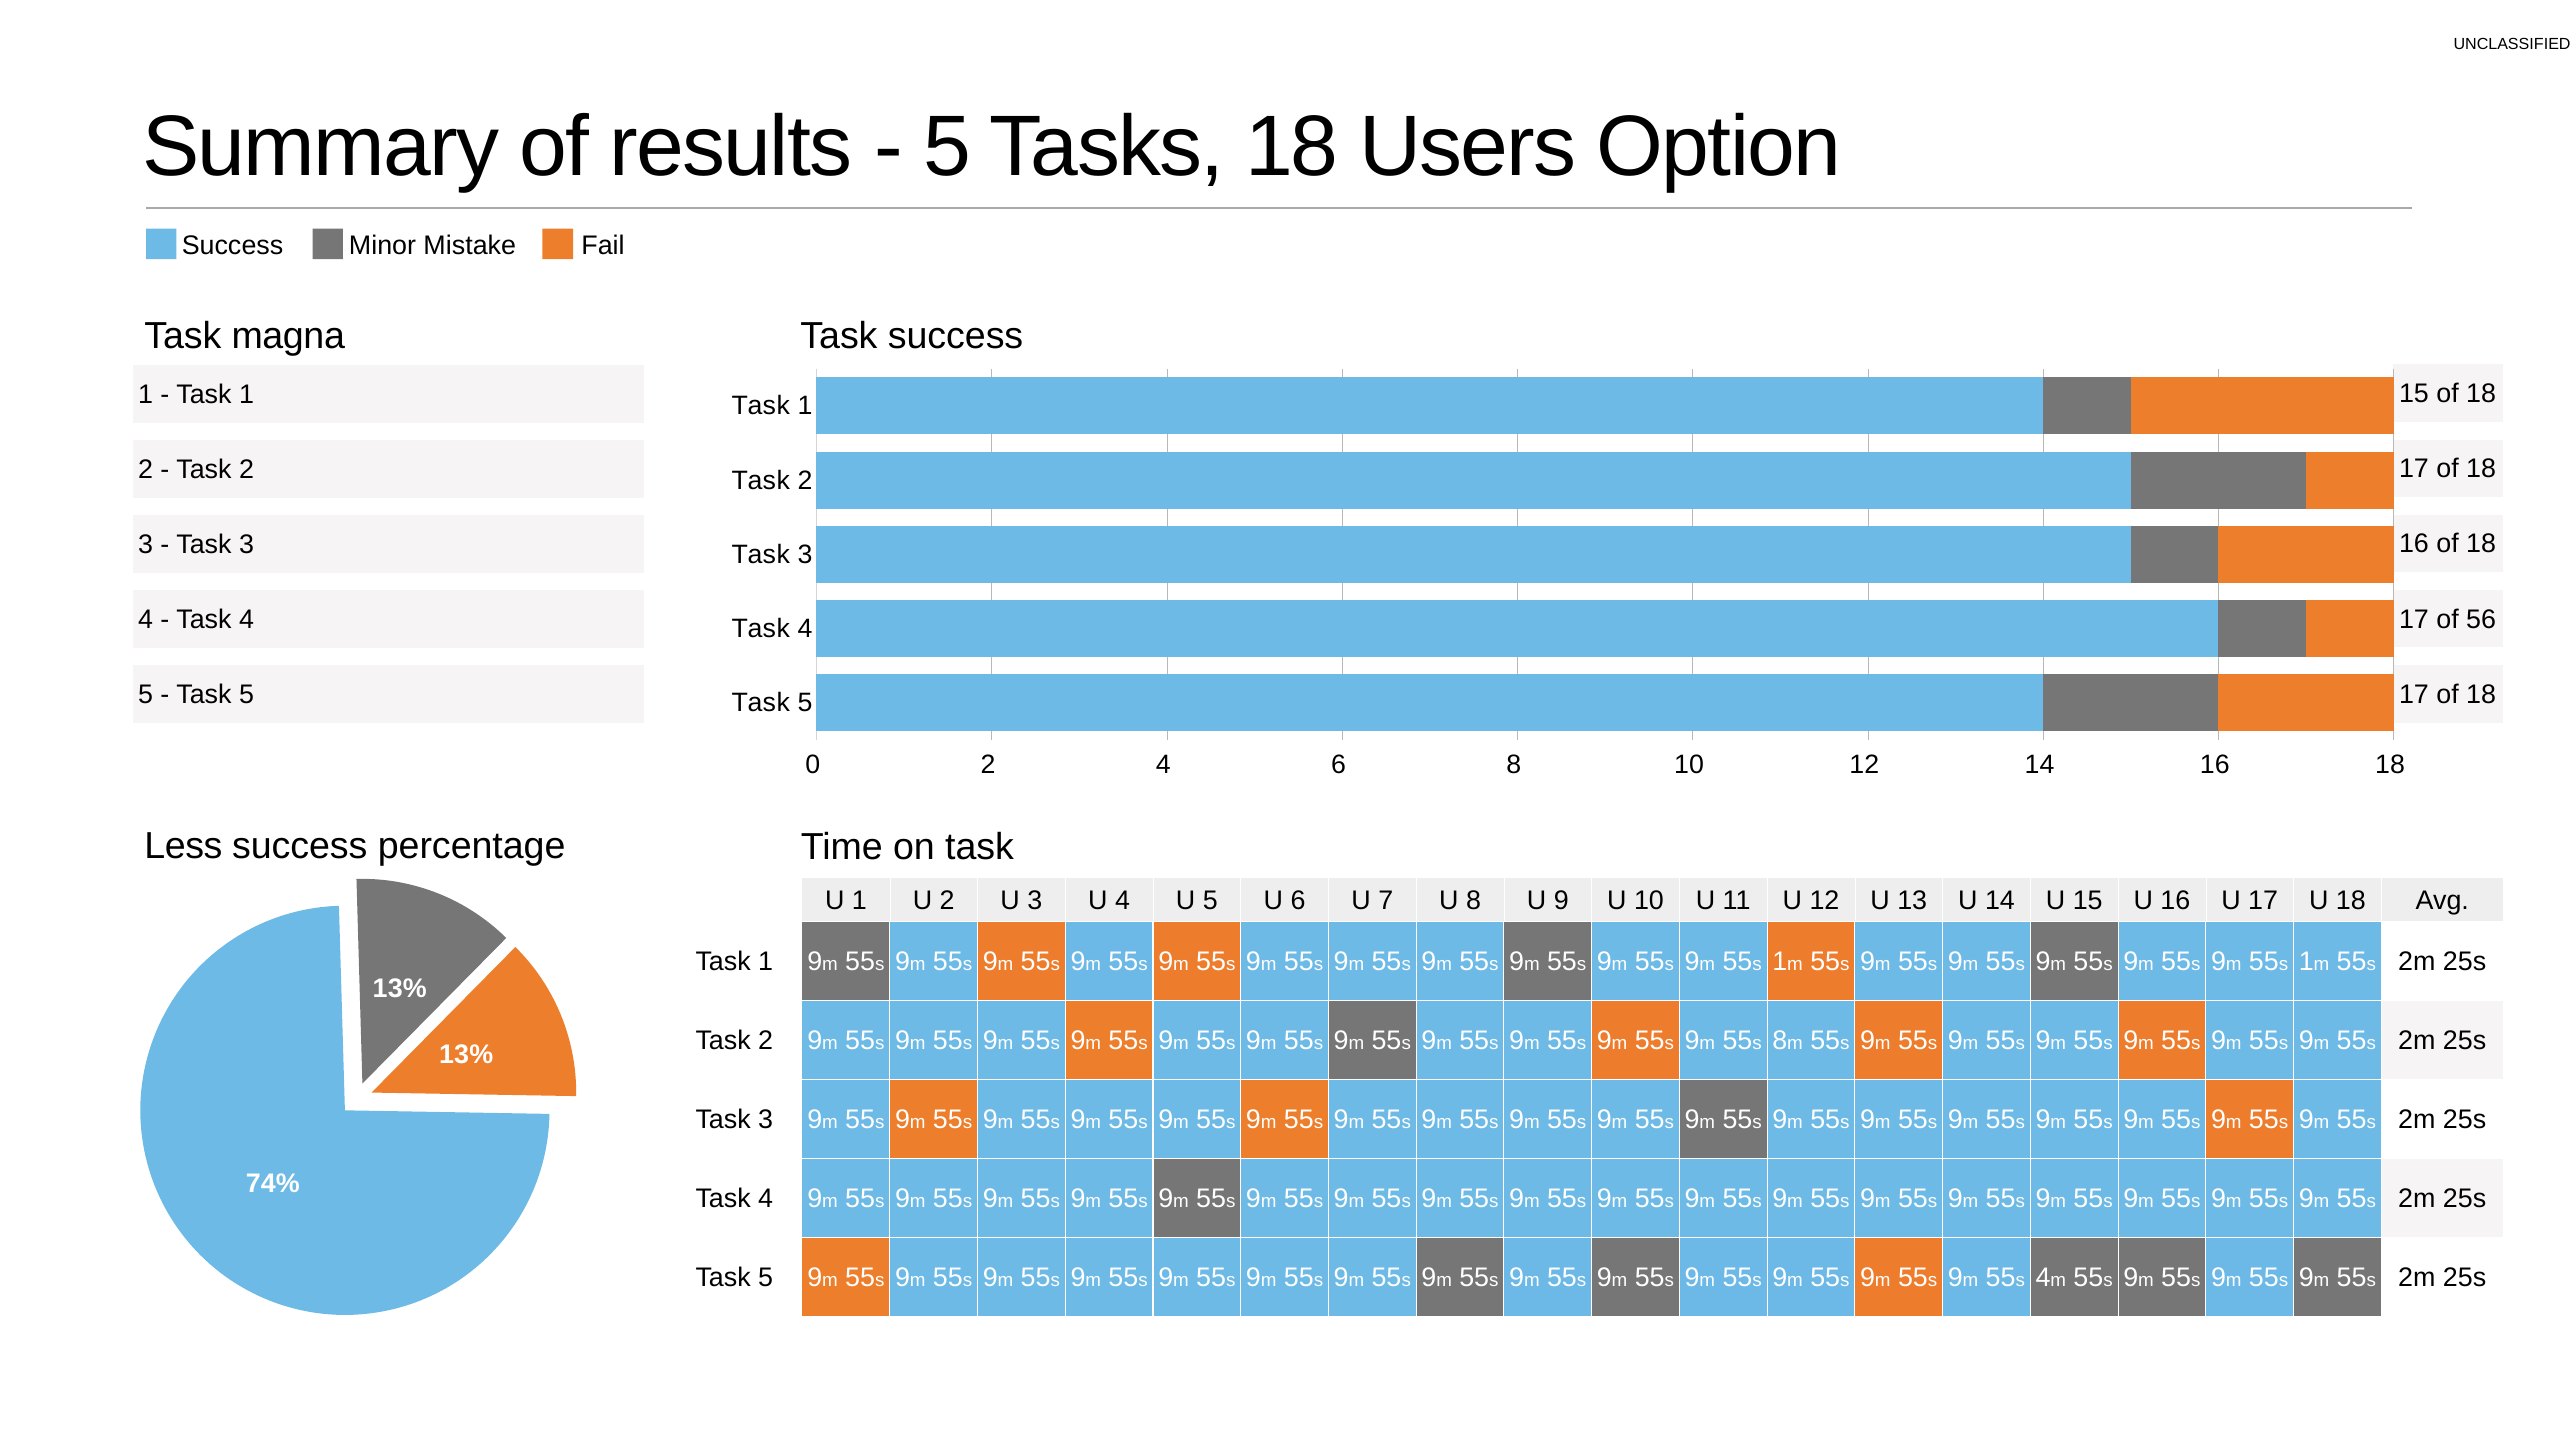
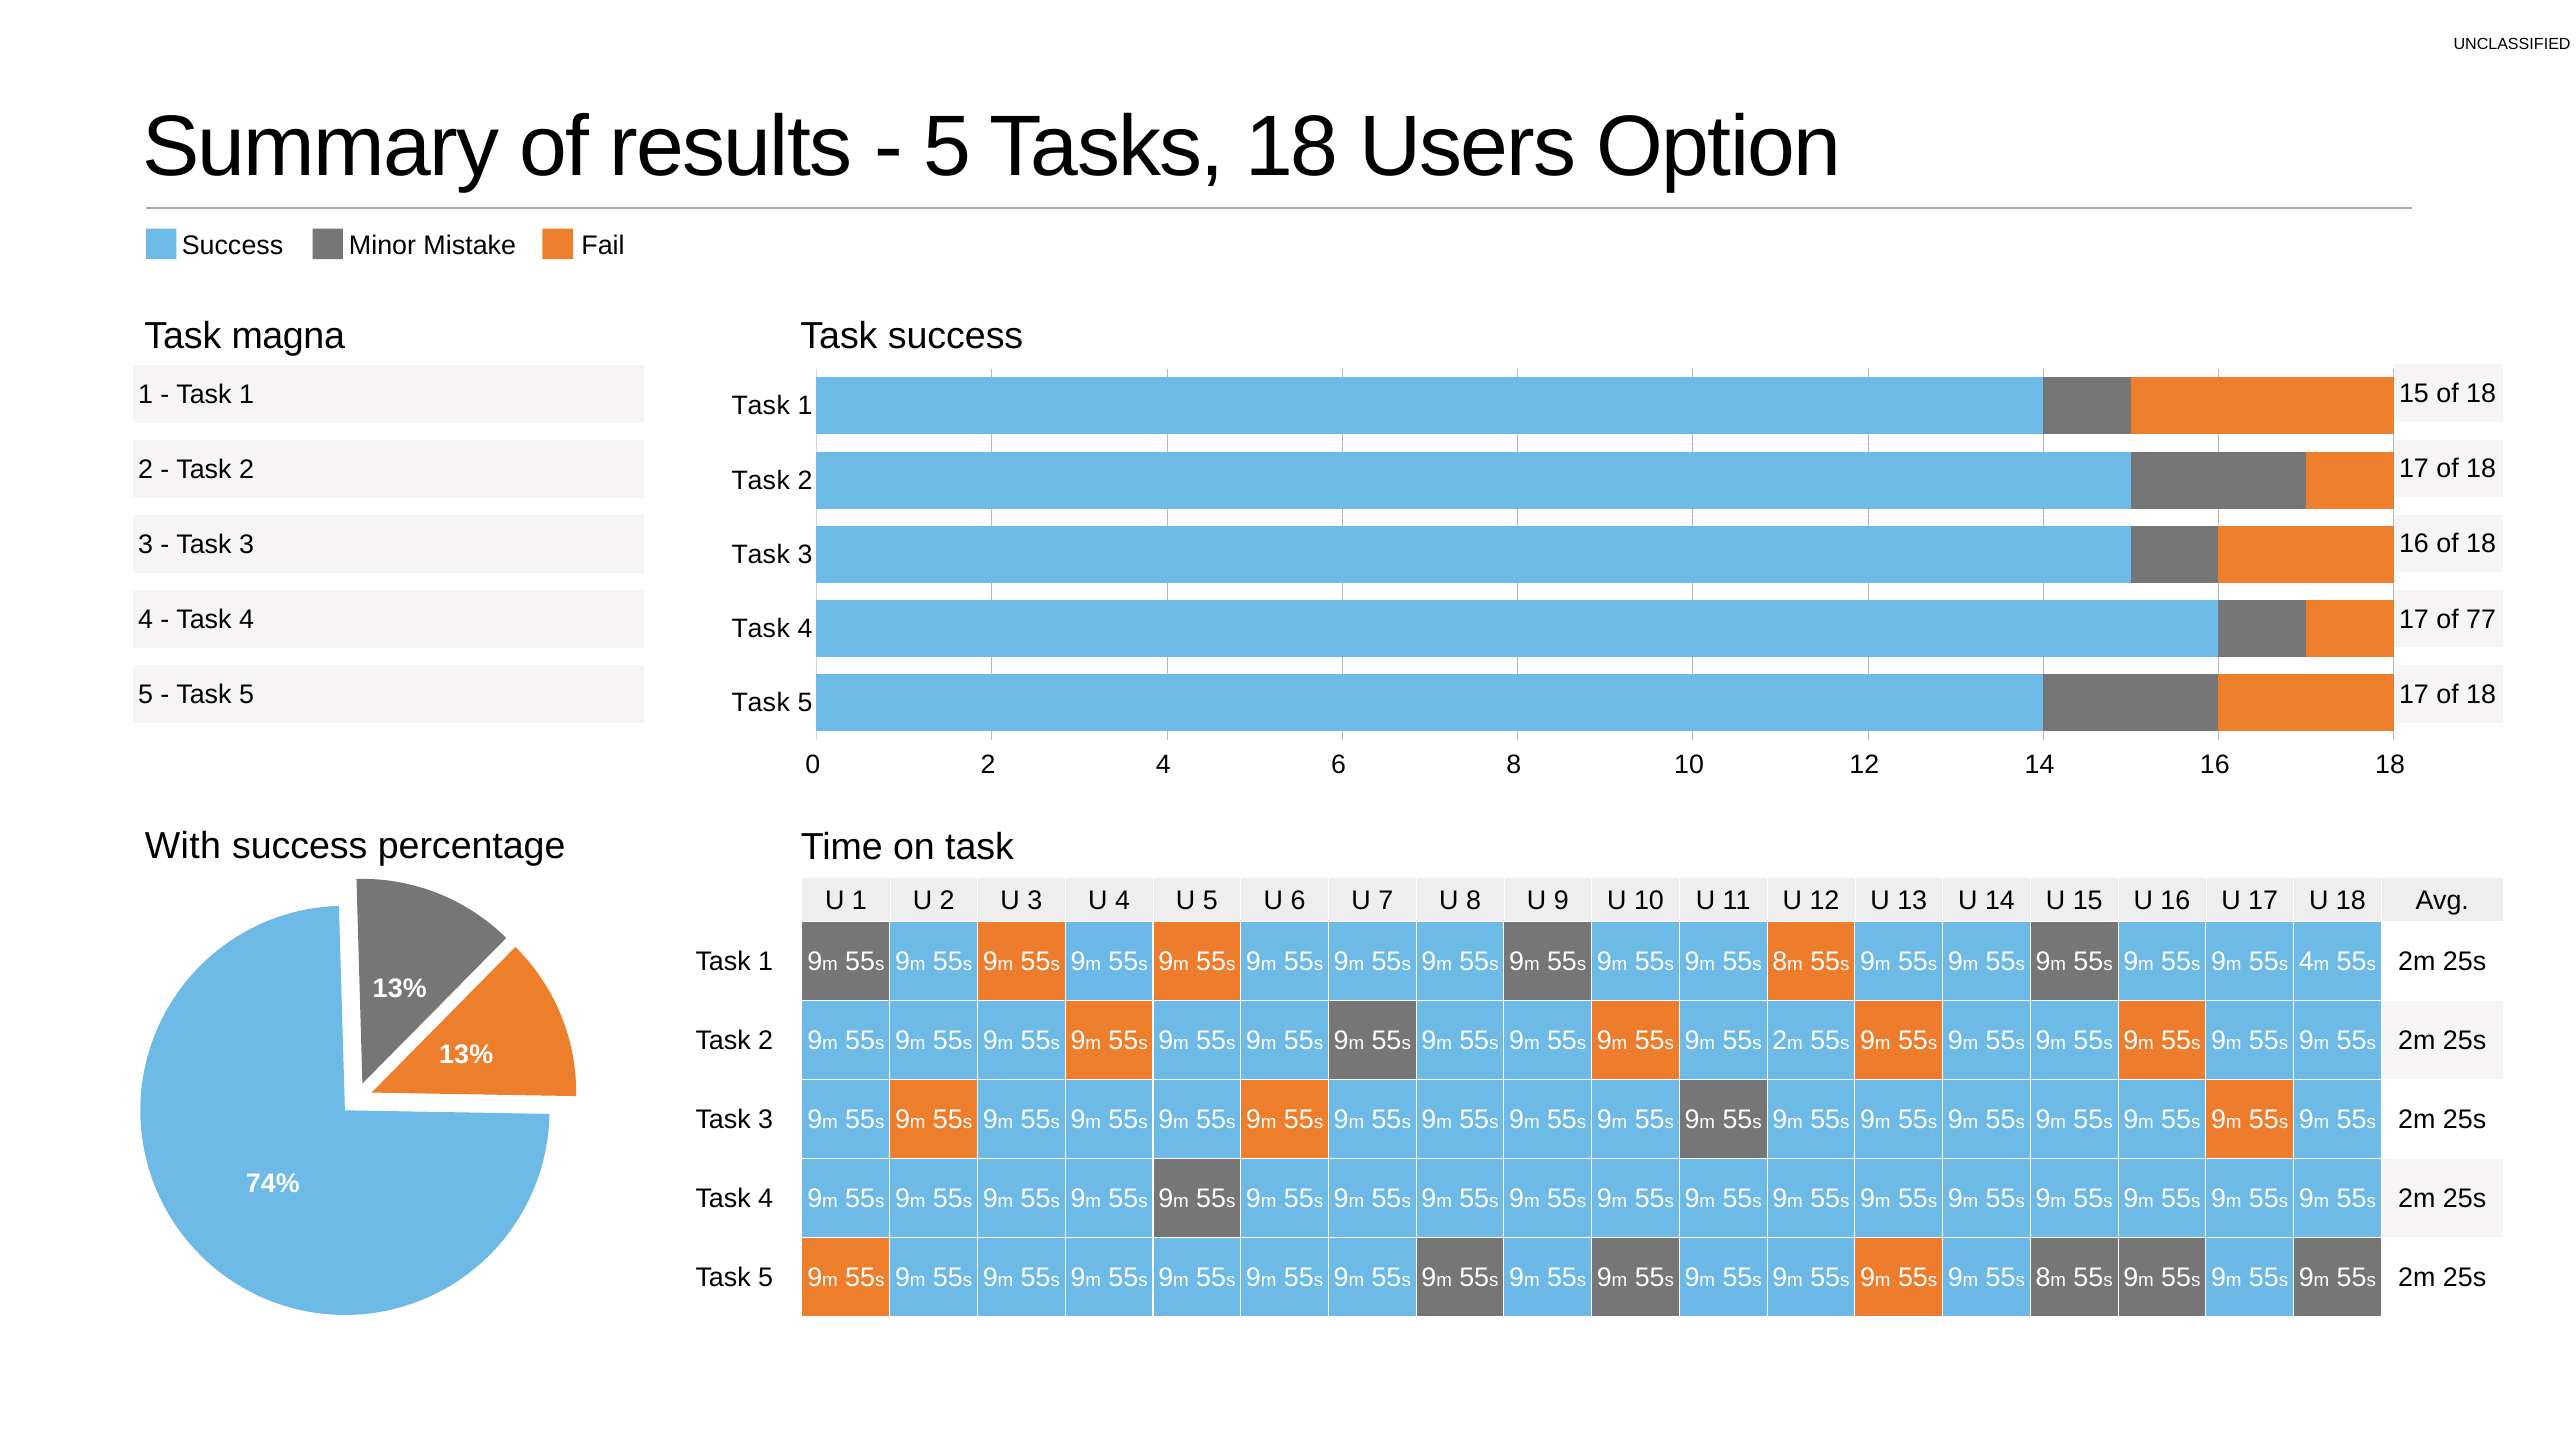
56: 56 -> 77
Less: Less -> With
1 at (1780, 961): 1 -> 8
1 at (2306, 961): 1 -> 4
8 at (1780, 1040): 8 -> 2
4 at (2043, 1277): 4 -> 8
